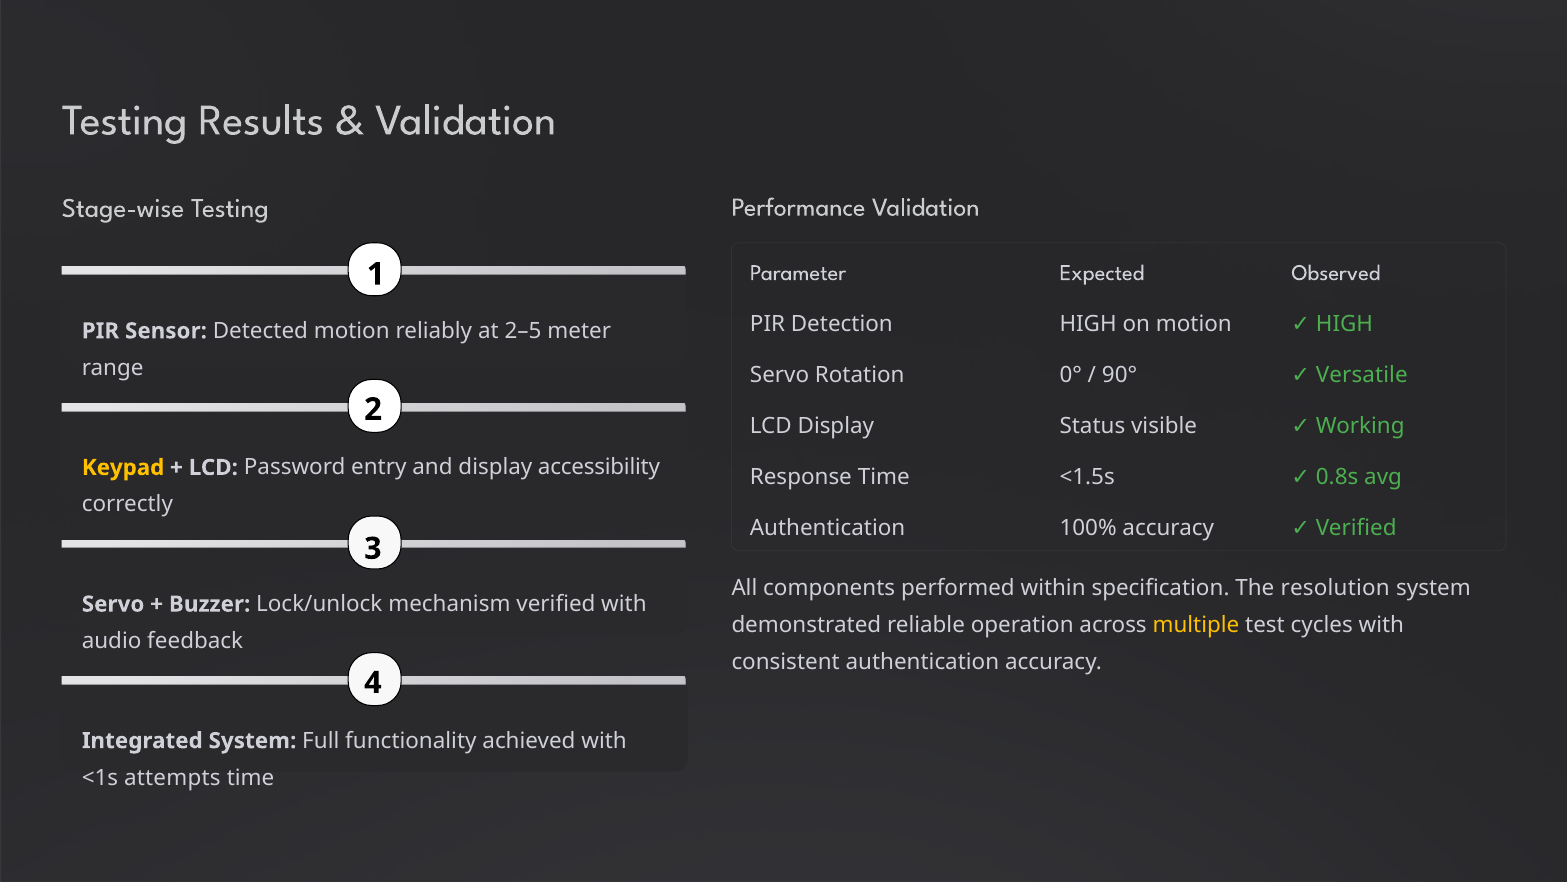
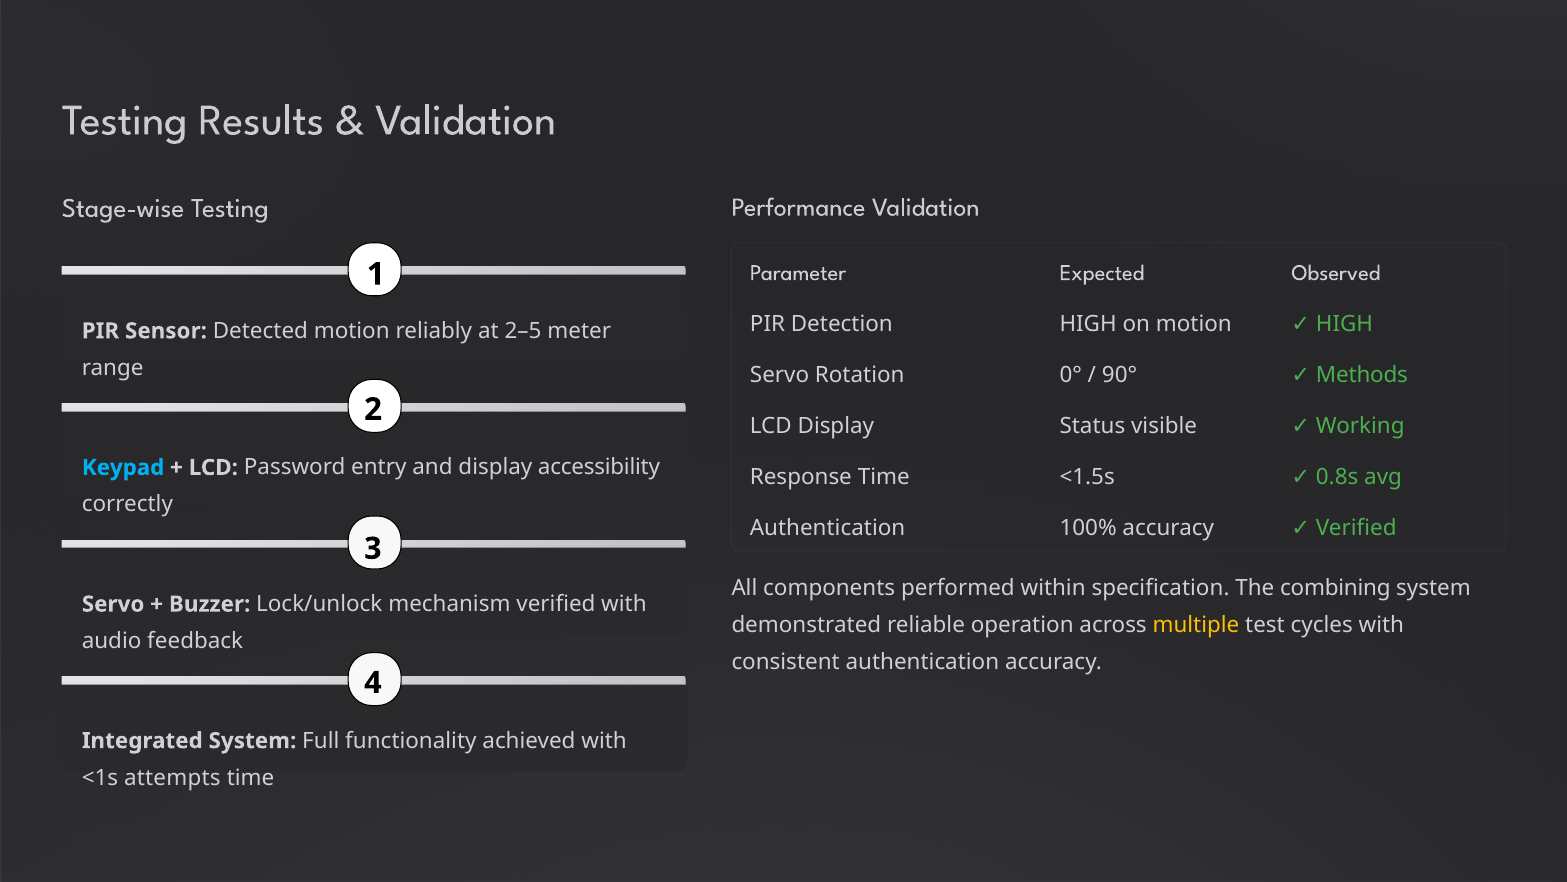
Versatile: Versatile -> Methods
Keypad colour: yellow -> light blue
resolution: resolution -> combining
